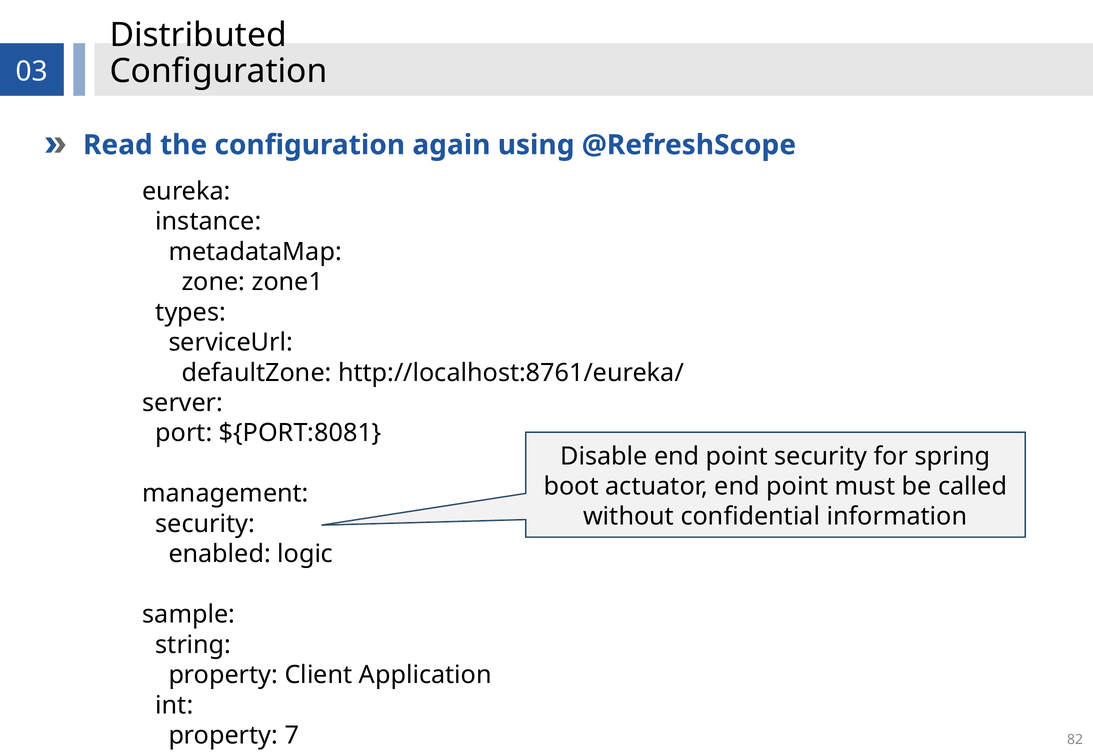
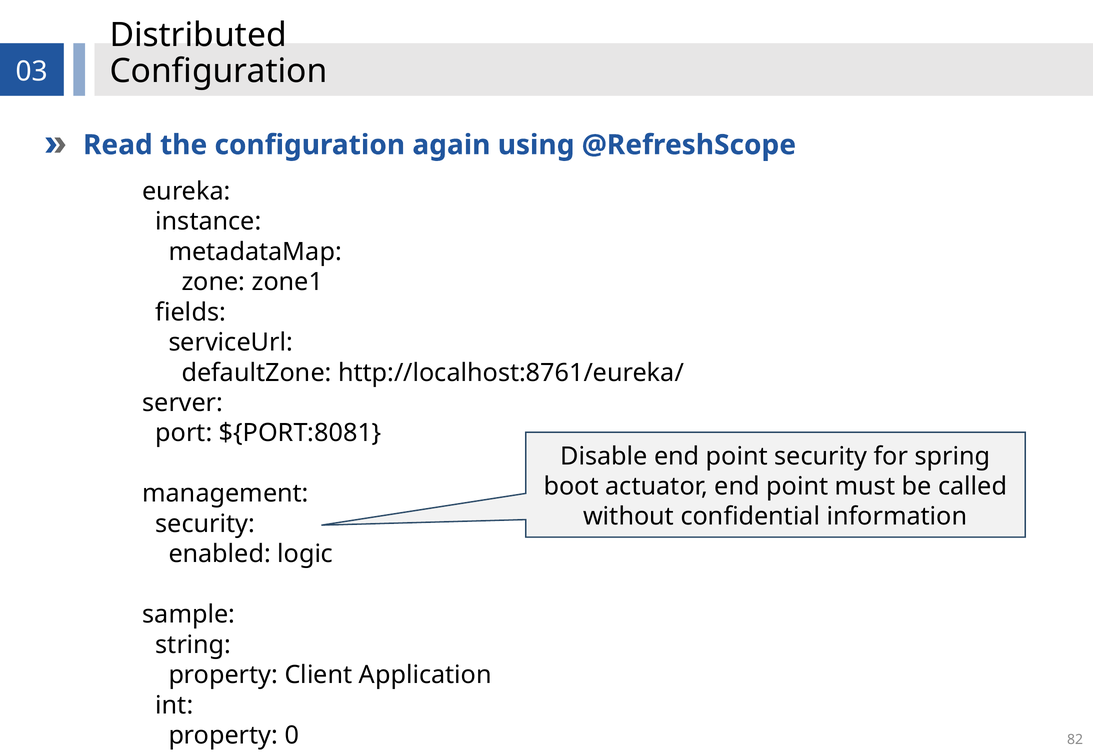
types: types -> fields
7: 7 -> 0
